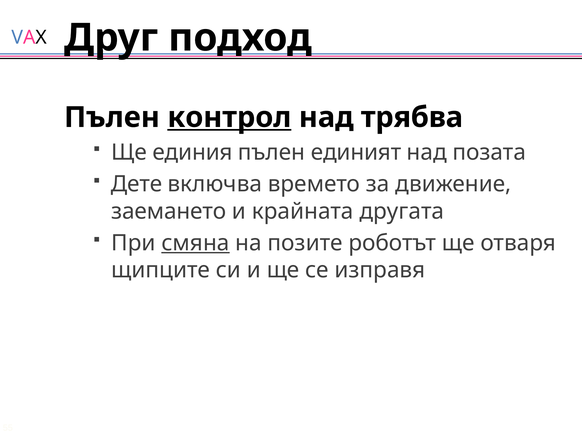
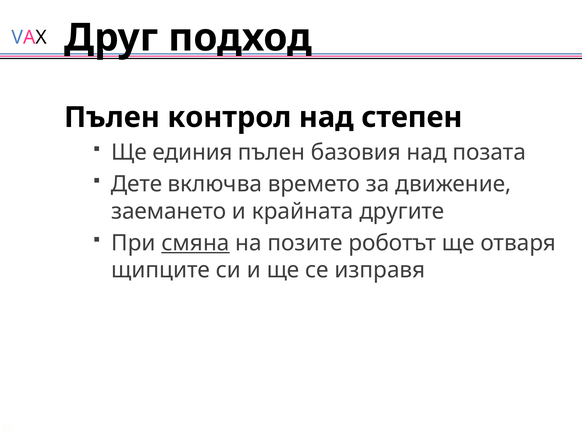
контрол underline: present -> none
трябва: трябва -> степен
единият: единият -> базовия
другата: другата -> другите
